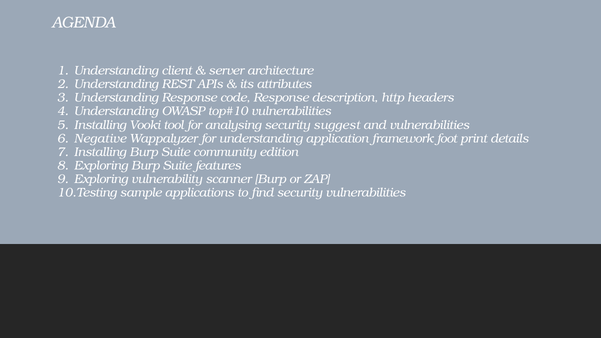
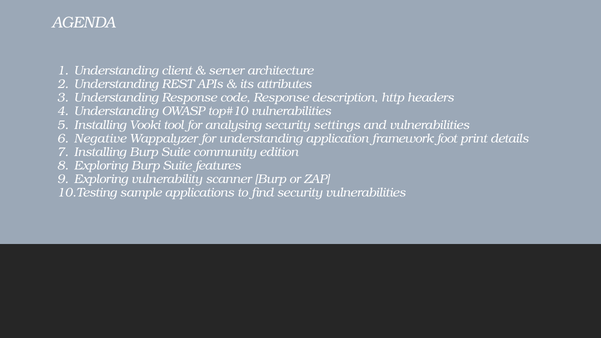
suggest: suggest -> settings
